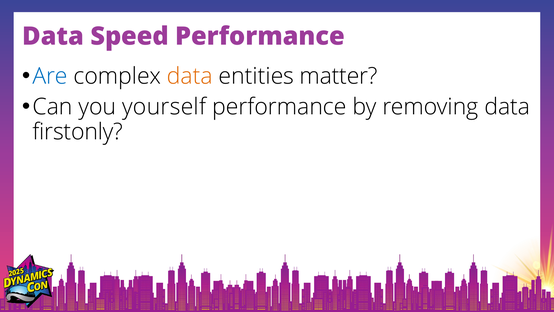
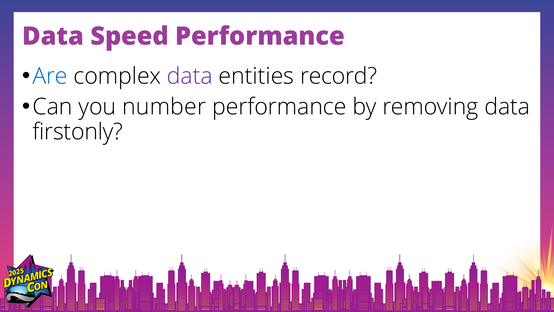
data at (190, 76) colour: orange -> purple
matter: matter -> record
yourself: yourself -> number
